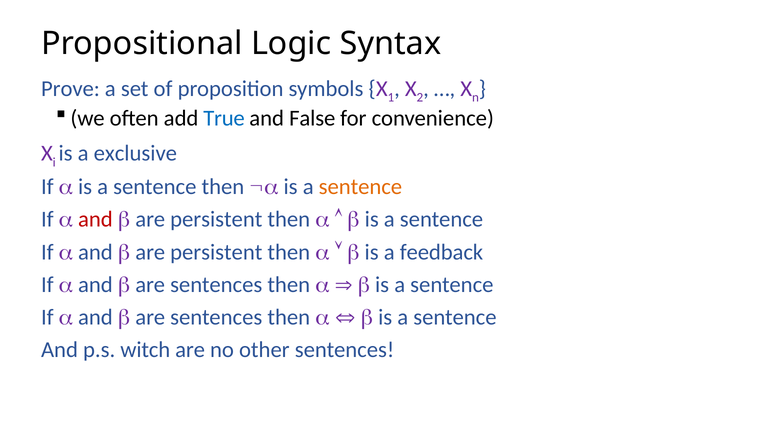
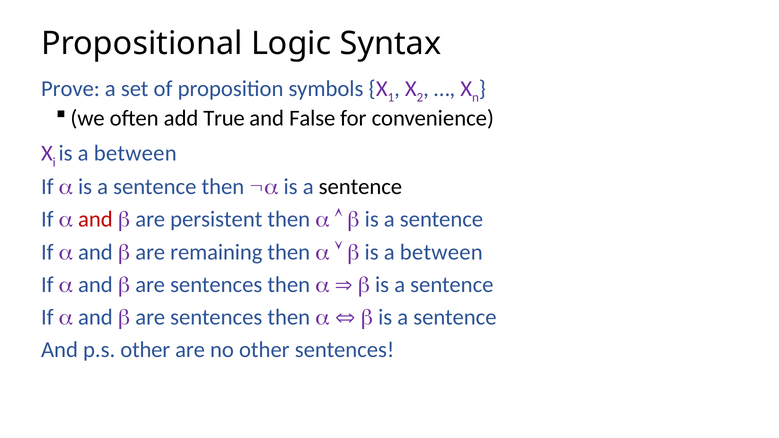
True colour: blue -> black
exclusive at (135, 153): exclusive -> between
sentence at (360, 187) colour: orange -> black
persistent at (216, 252): persistent -> remaining
feedback at (441, 252): feedback -> between
p.s witch: witch -> other
